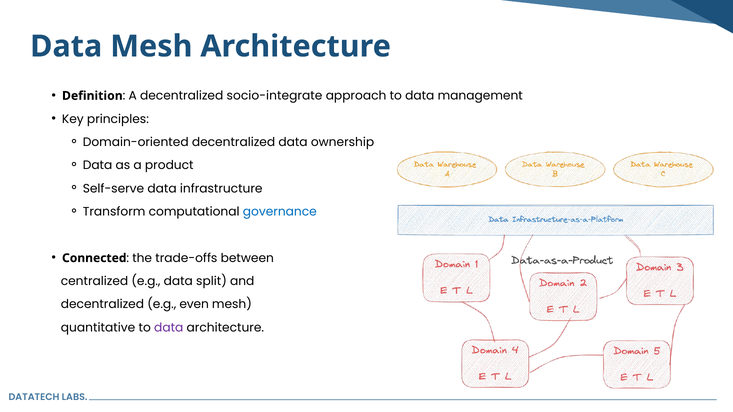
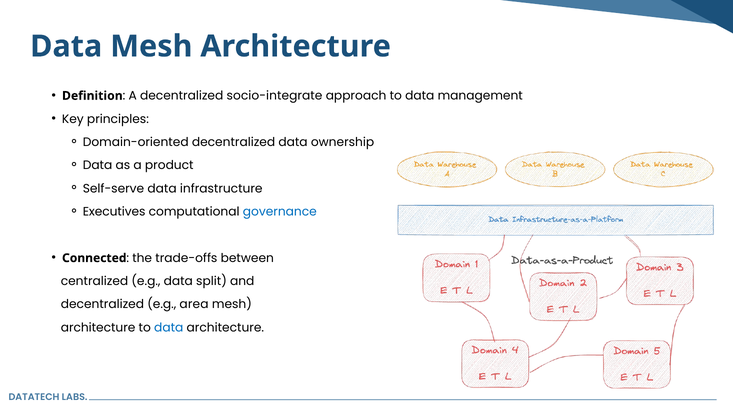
Transform: Transform -> Executives
even: even -> area
quantitative at (98, 328): quantitative -> architecture
data at (169, 328) colour: purple -> blue
